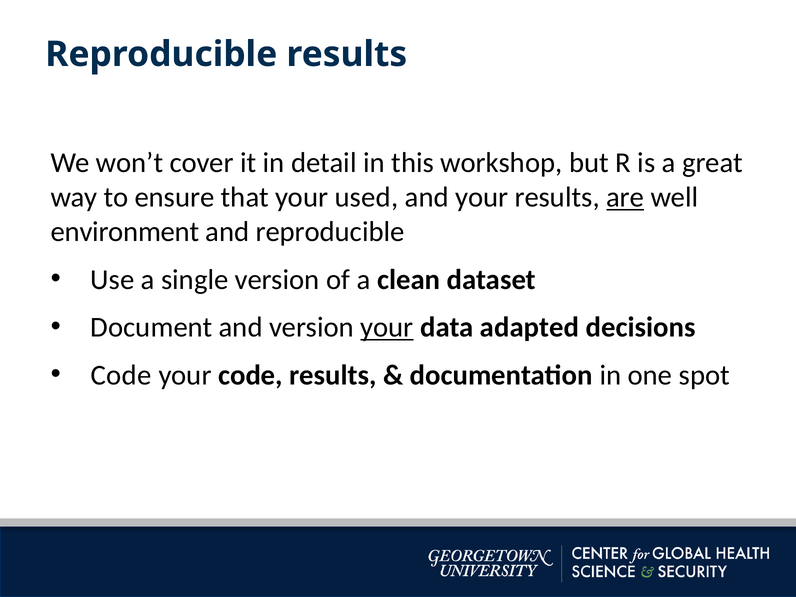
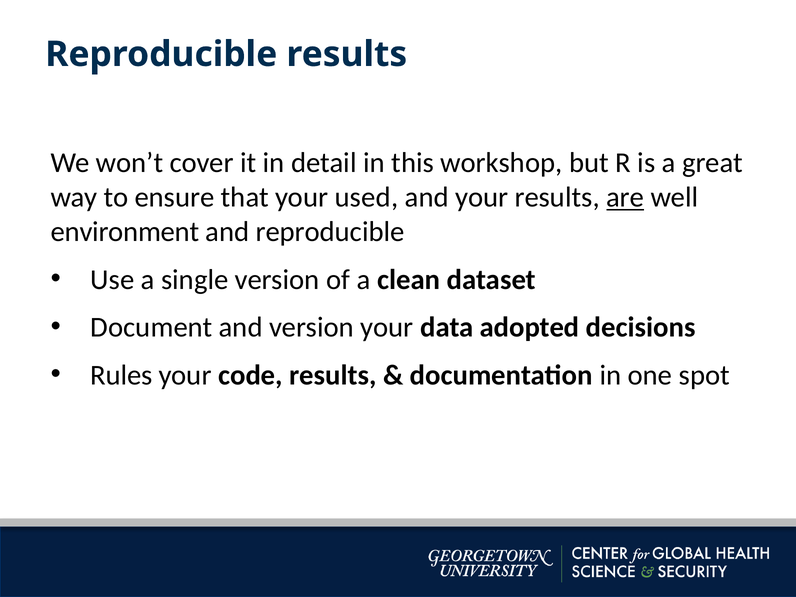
your at (387, 327) underline: present -> none
adapted: adapted -> adopted
Code at (121, 375): Code -> Rules
